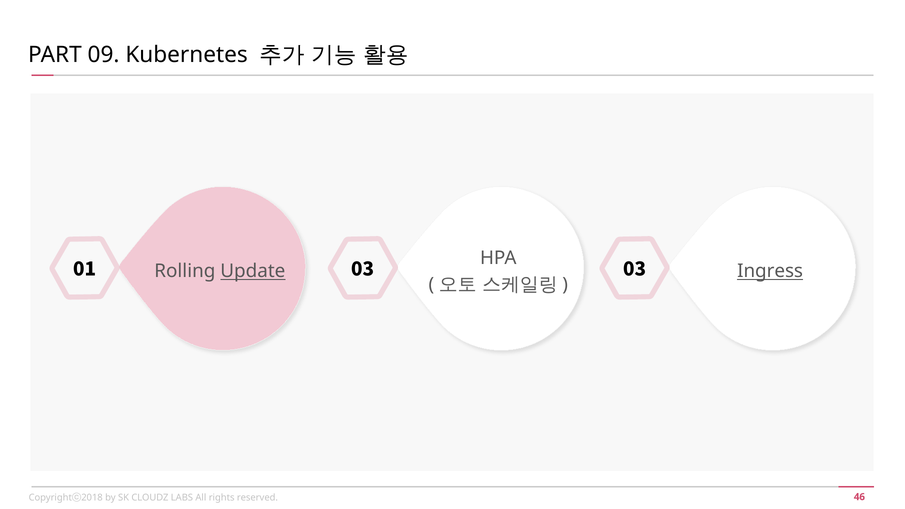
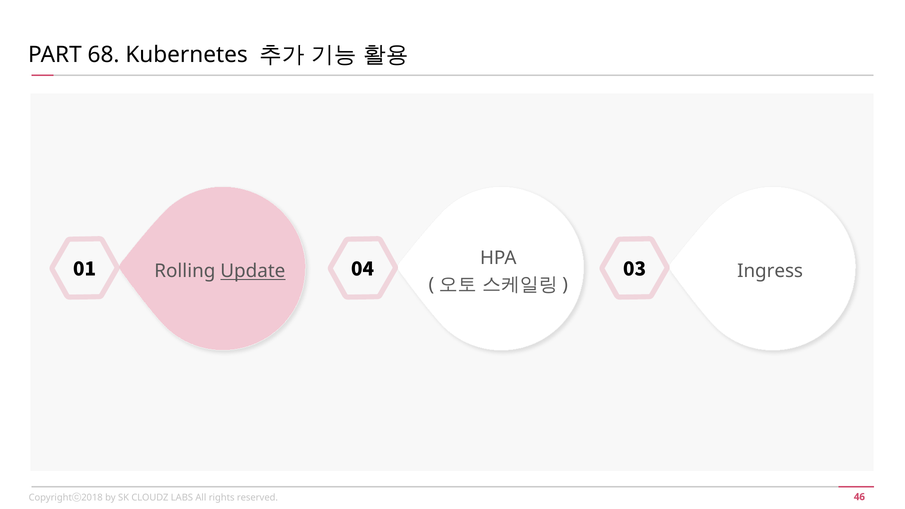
09: 09 -> 68
01 03: 03 -> 04
Ingress underline: present -> none
